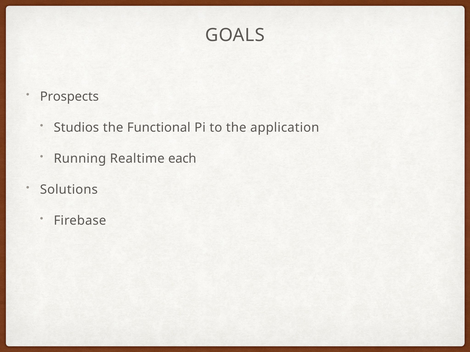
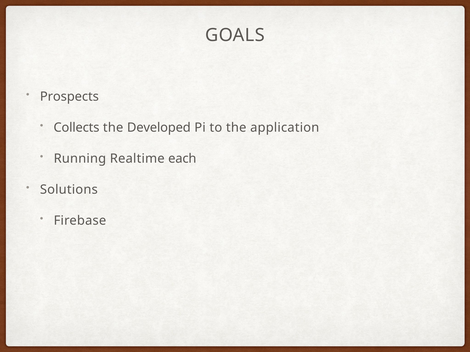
Studios: Studios -> Collects
Functional: Functional -> Developed
